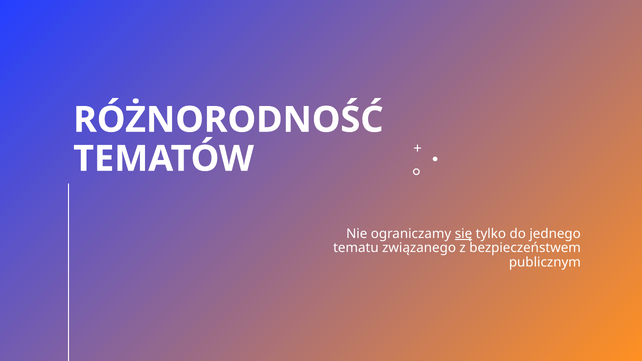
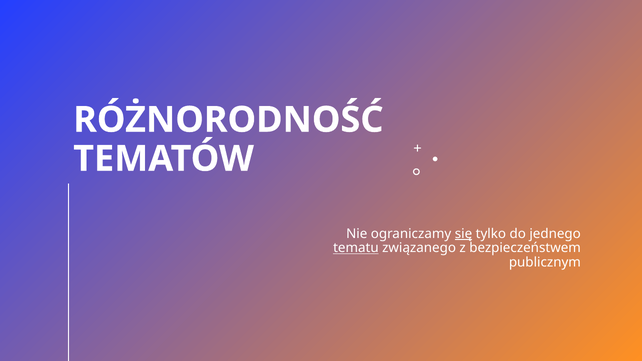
tematu underline: none -> present
